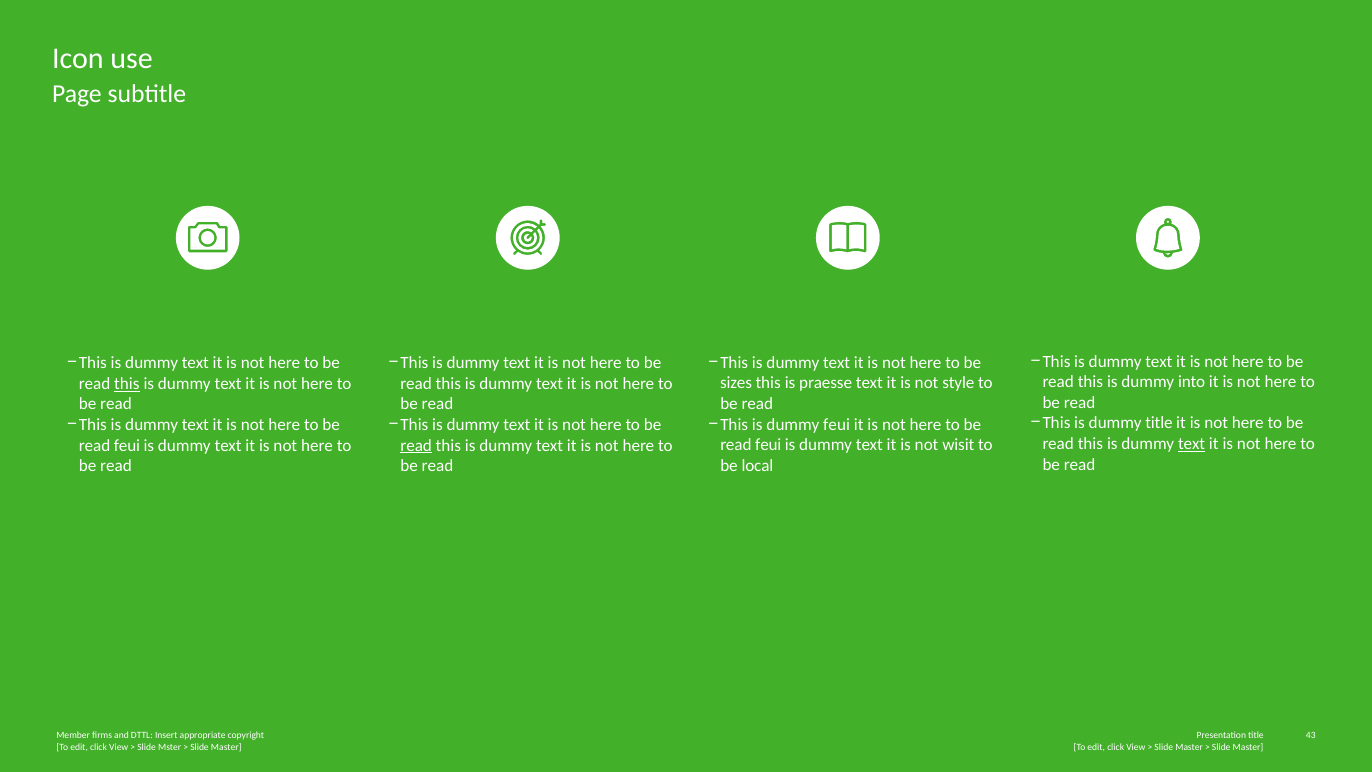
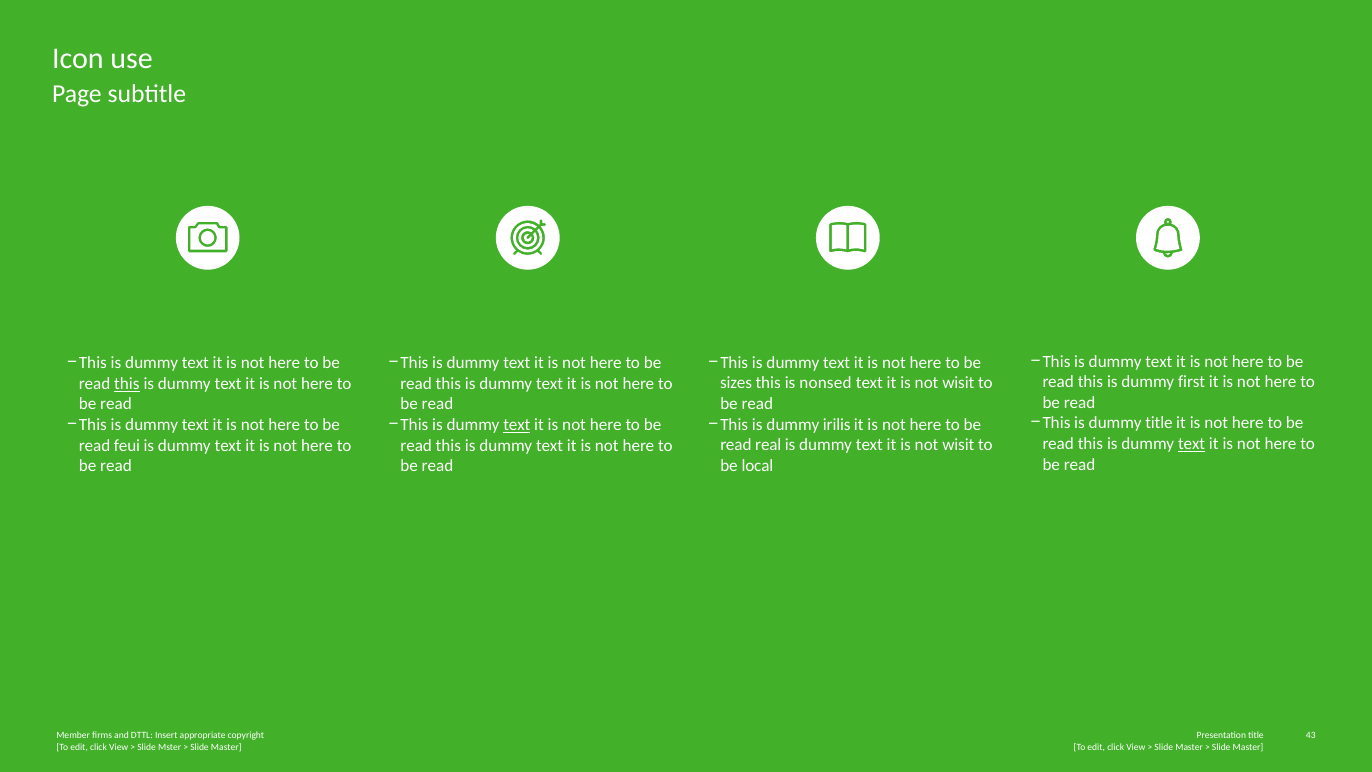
into: into -> first
praesse: praesse -> nonsed
style at (958, 383): style -> wisit
dummy feui: feui -> irilis
text at (517, 425) underline: none -> present
feui at (768, 445): feui -> real
read at (416, 445) underline: present -> none
